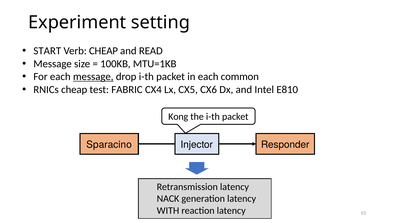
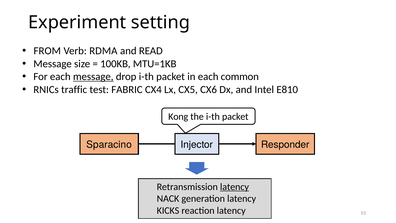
START: START -> FROM
Verb CHEAP: CHEAP -> RDMA
RNICs cheap: cheap -> traffic
latency at (235, 187) underline: none -> present
WITH: WITH -> KICKS
